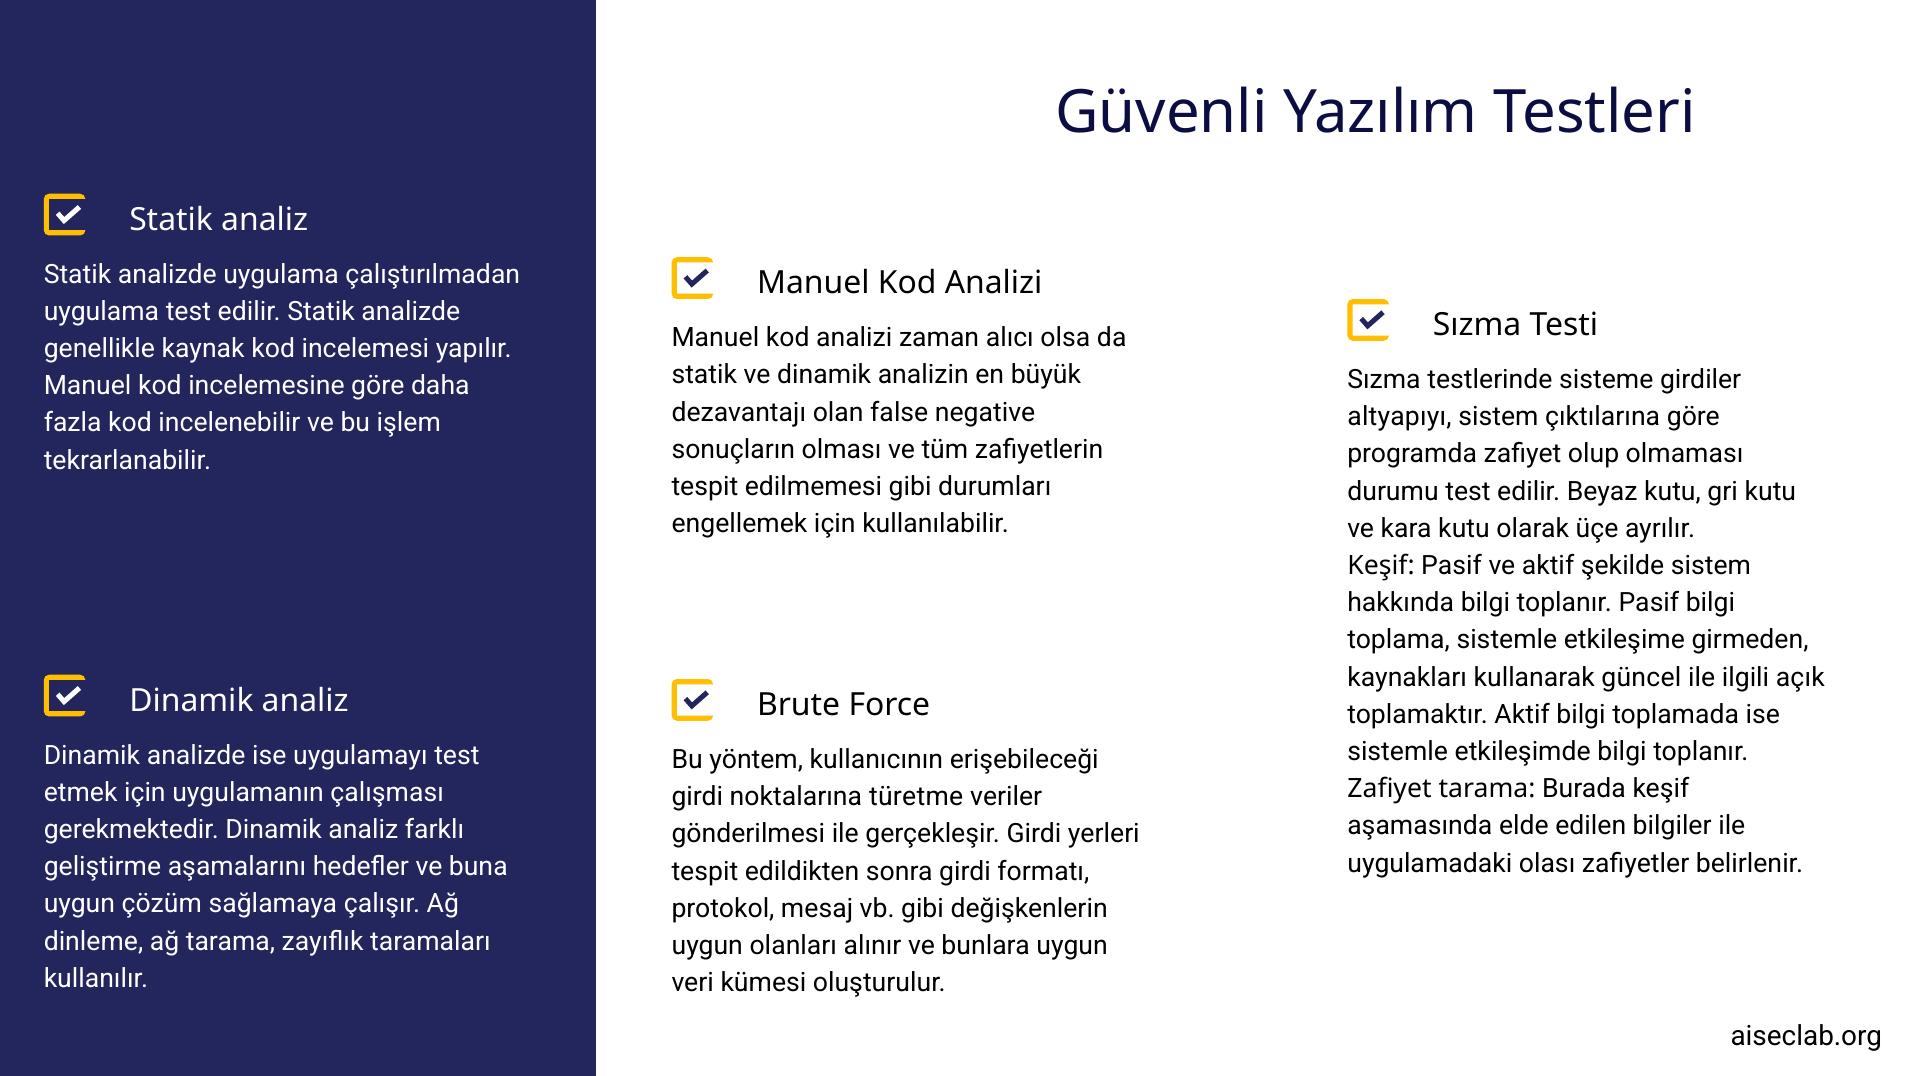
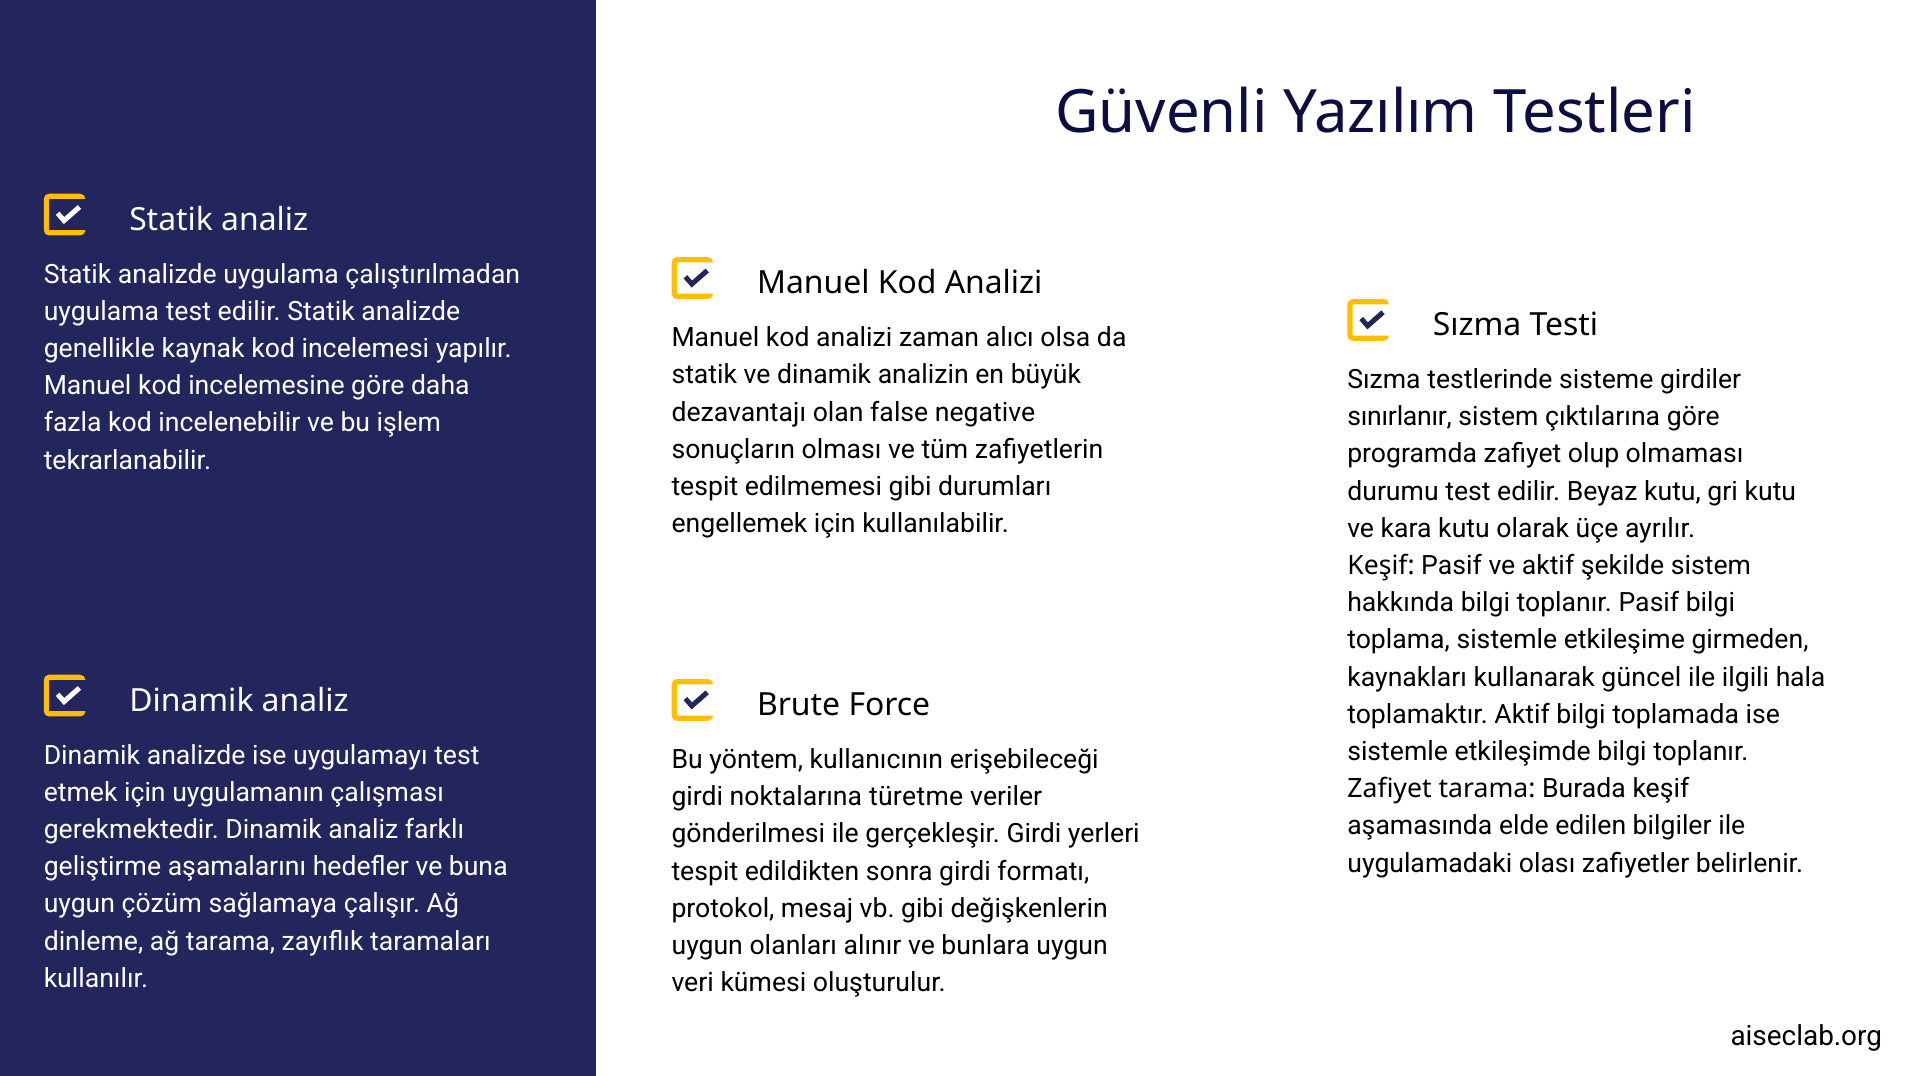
altyapıyı: altyapıyı -> sınırlanır
açık: açık -> hala
